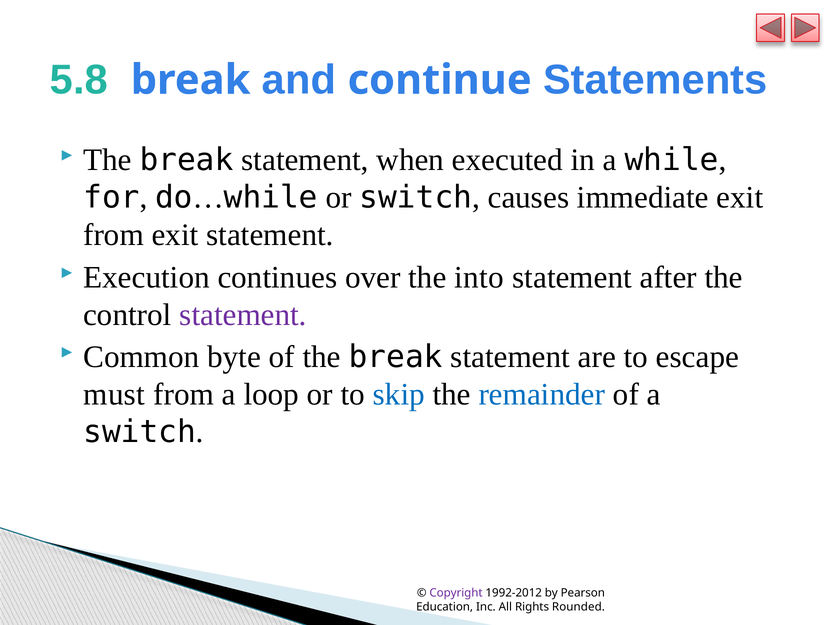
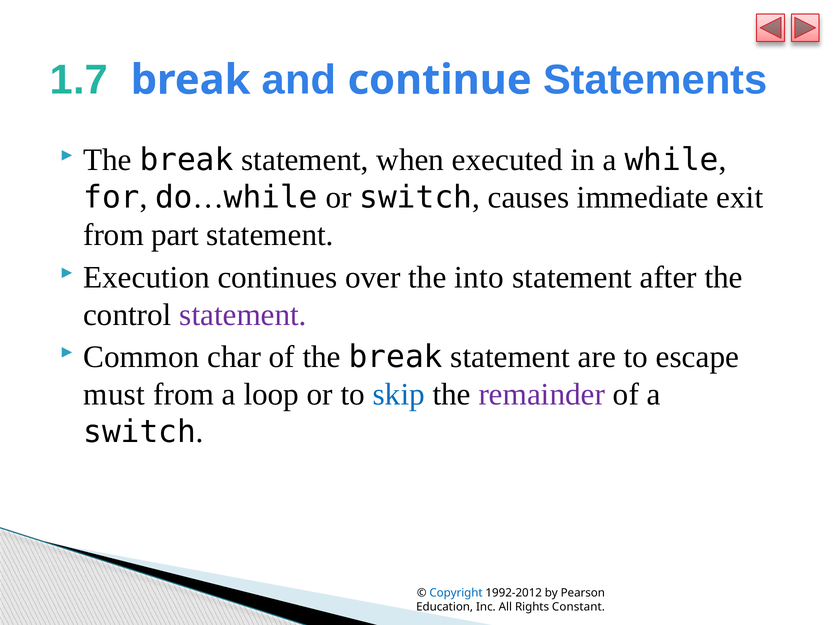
5.8: 5.8 -> 1.7
from exit: exit -> part
byte: byte -> char
remainder colour: blue -> purple
Copyright colour: purple -> blue
Rounded: Rounded -> Constant
